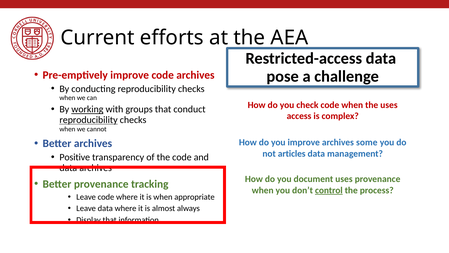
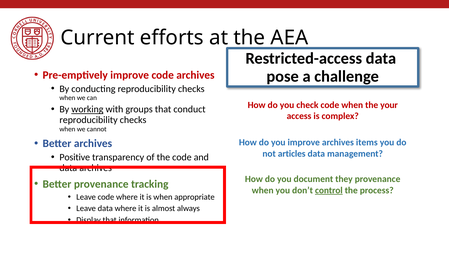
the uses: uses -> your
reproducibility at (89, 120) underline: present -> none
some: some -> items
document uses: uses -> they
